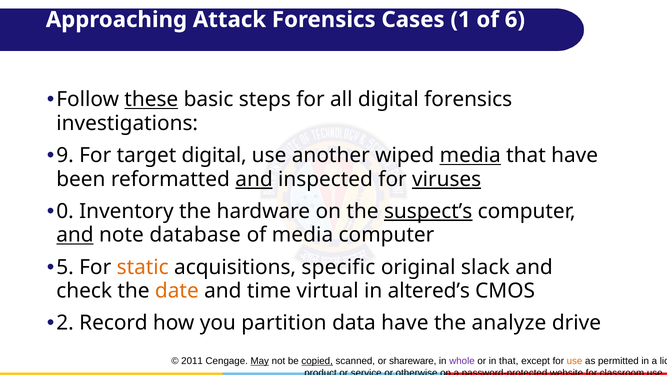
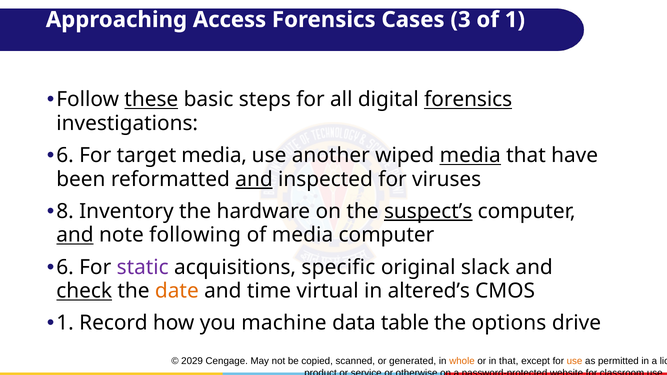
Attack: Attack -> Access
1: 1 -> 3
of 6: 6 -> 1
forensics at (468, 100) underline: none -> present
9 at (65, 156): 9 -> 6
target digital: digital -> media
viruses underline: present -> none
0: 0 -> 8
database: database -> following
5 at (65, 267): 5 -> 6
static colour: orange -> purple
check underline: none -> present
2 at (65, 323): 2 -> 1
partition: partition -> machine
data have: have -> table
analyze: analyze -> options
2011: 2011 -> 2029
May underline: present -> none
copied underline: present -> none
shareware: shareware -> generated
whole colour: purple -> orange
